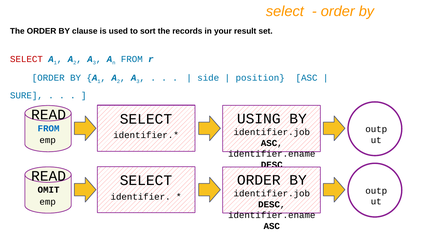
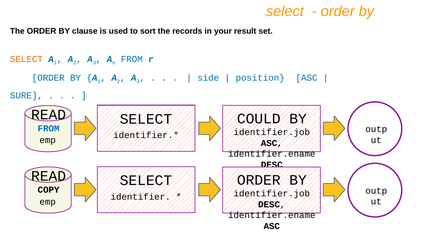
SELECT at (26, 59) colour: red -> orange
USING: USING -> COULD
OMIT: OMIT -> COPY
